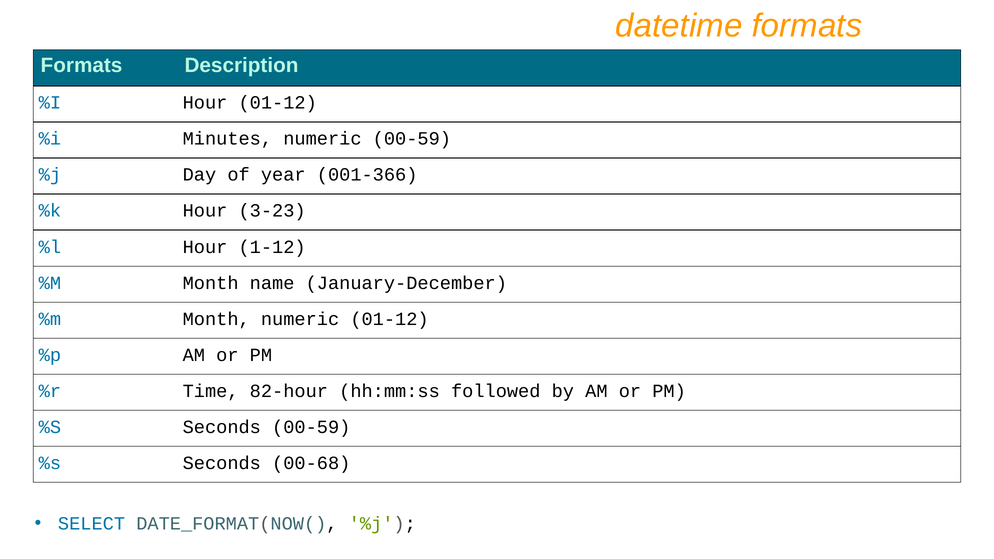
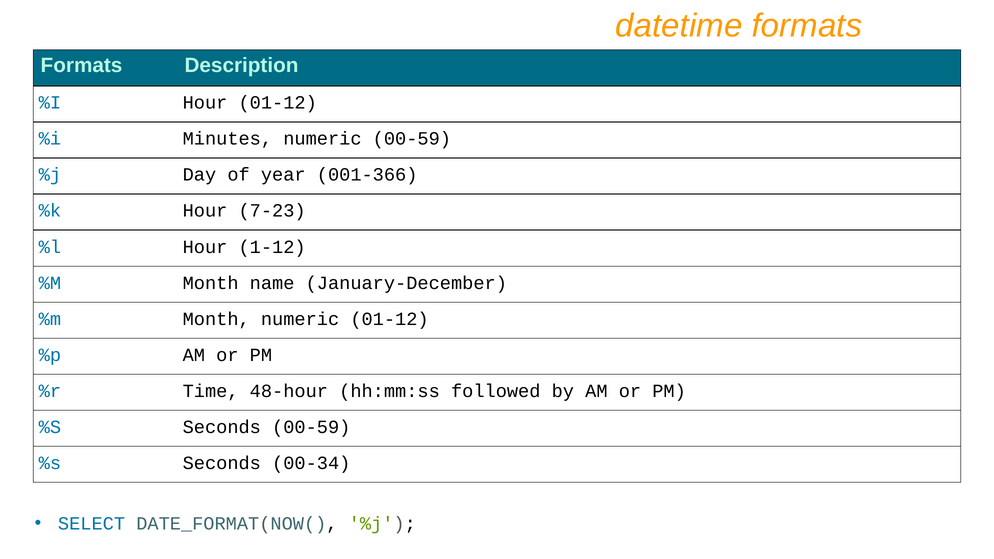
3-23: 3-23 -> 7-23
82-hour: 82-hour -> 48-hour
00-68: 00-68 -> 00-34
